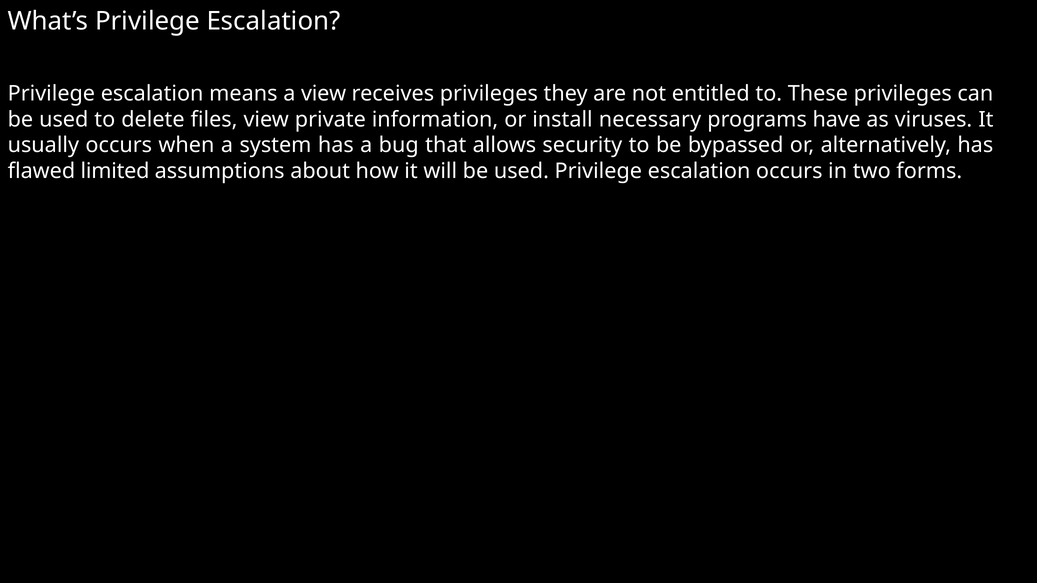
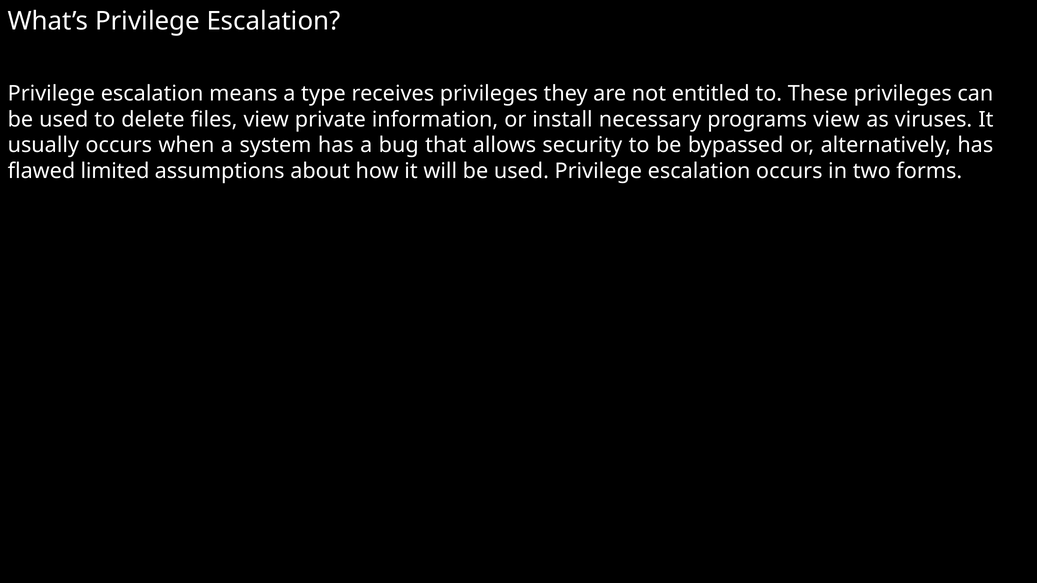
a view: view -> type
programs have: have -> view
